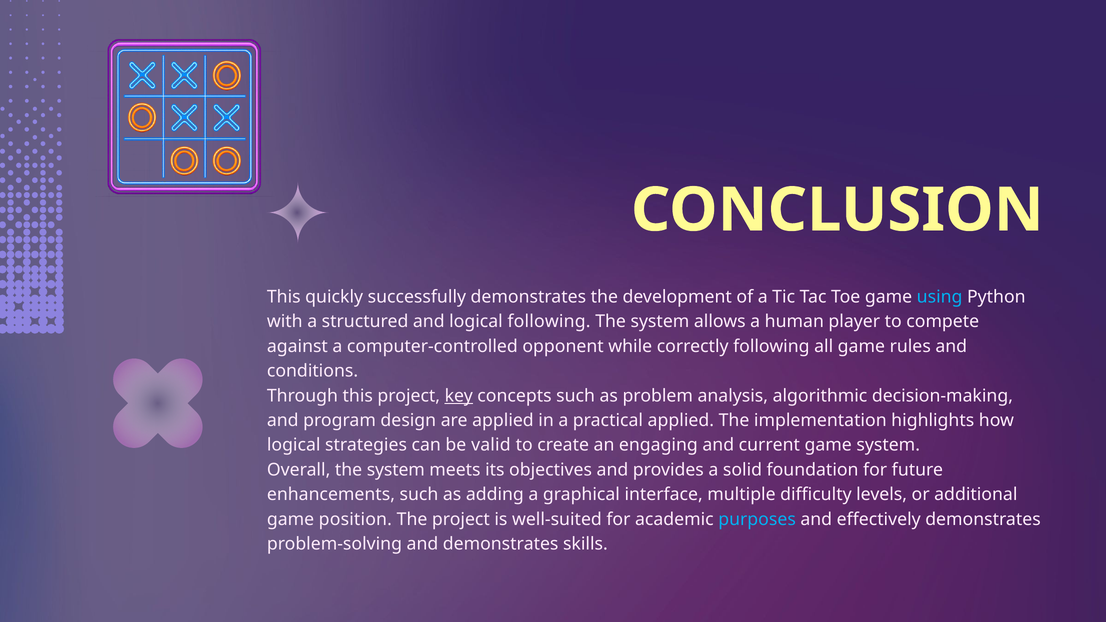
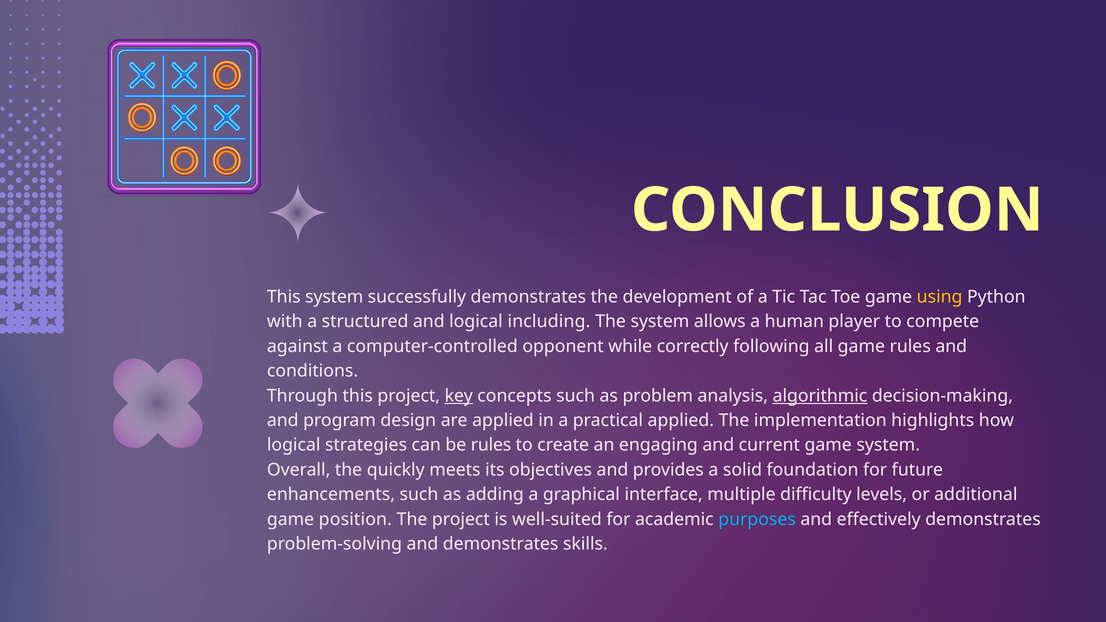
This quickly: quickly -> system
using colour: light blue -> yellow
logical following: following -> including
algorithmic underline: none -> present
be valid: valid -> rules
Overall the system: system -> quickly
